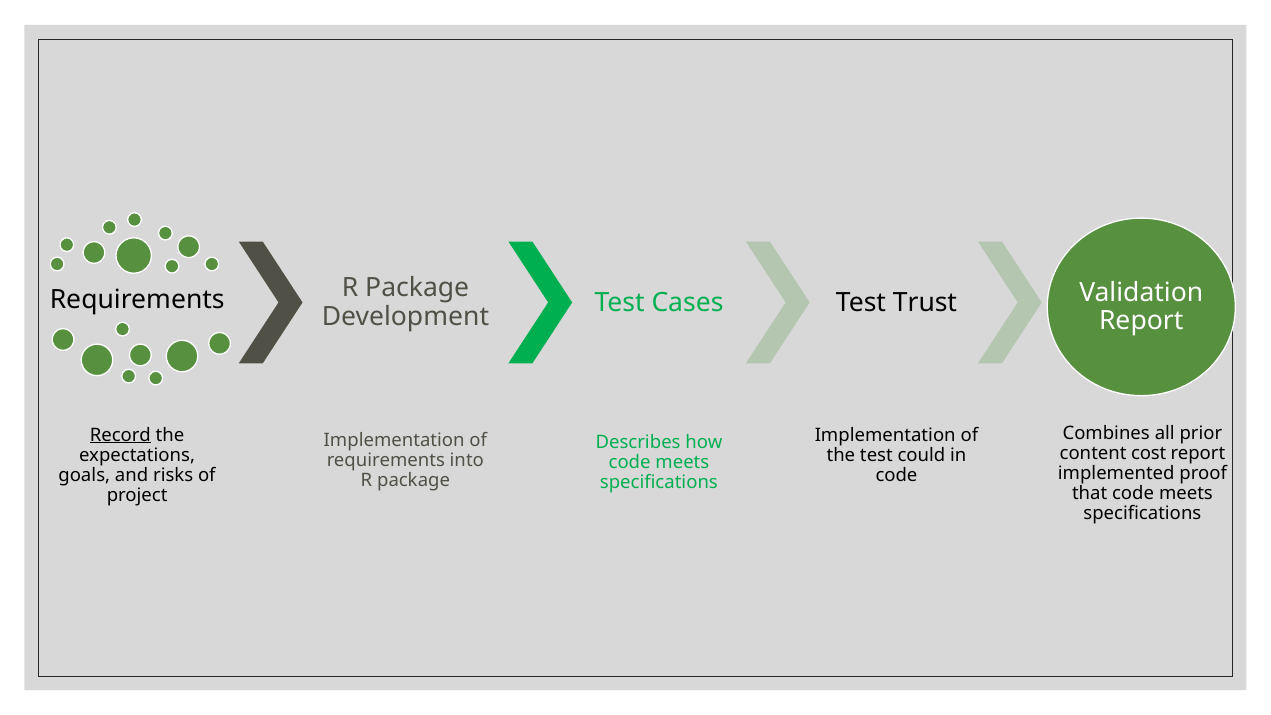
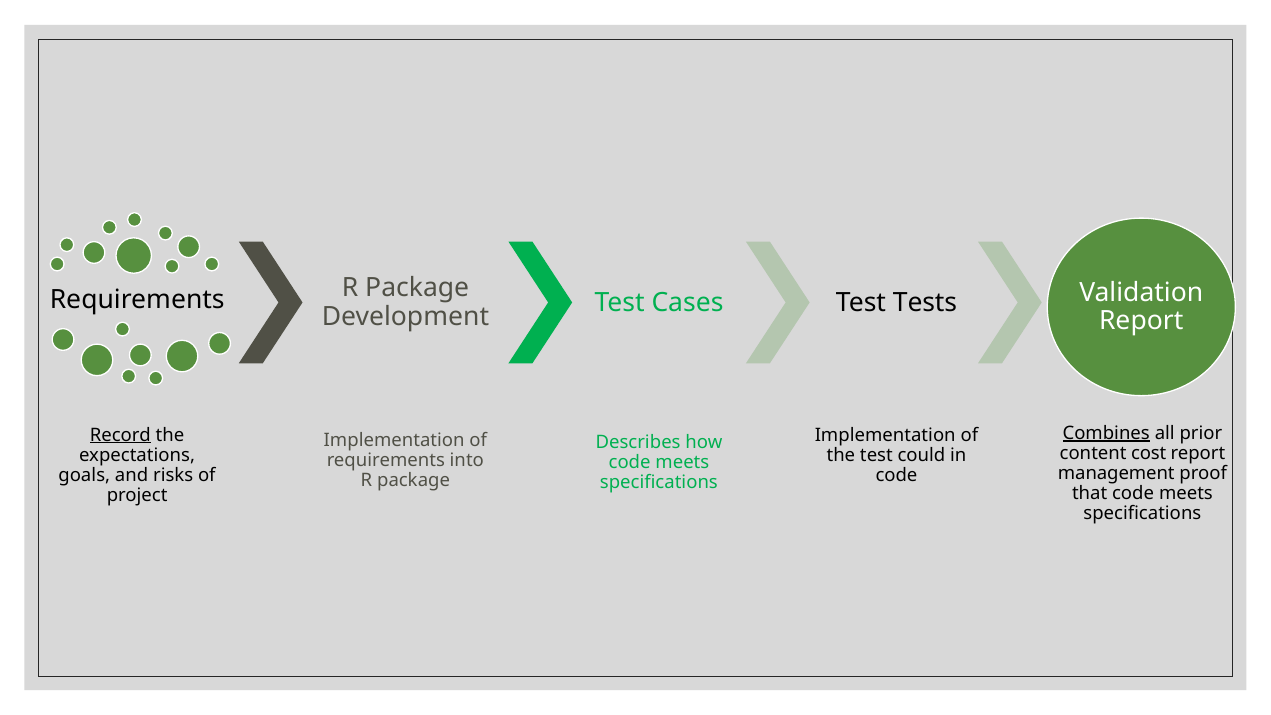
Trust: Trust -> Tests
Combines underline: none -> present
implemented: implemented -> management
